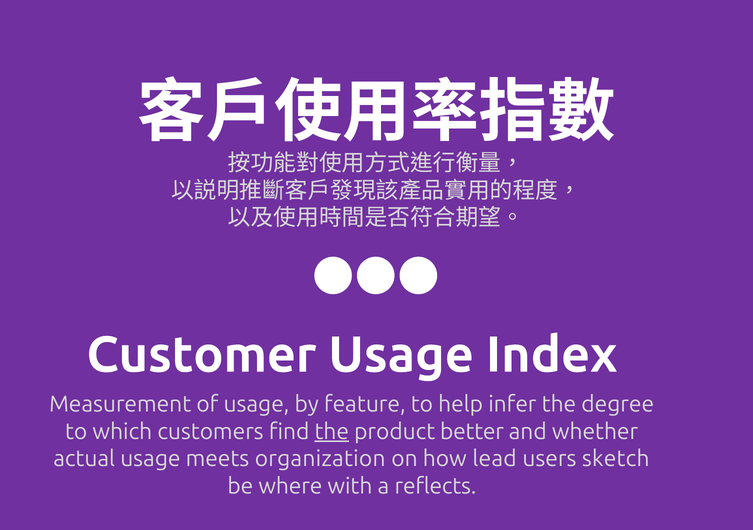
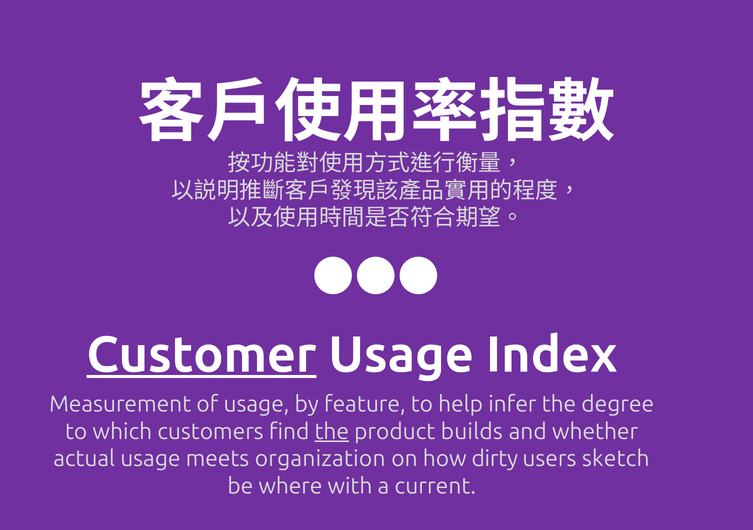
Customer underline: none -> present
better: better -> builds
lead: lead -> dirty
reflects: reflects -> current
